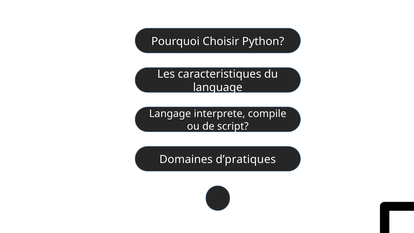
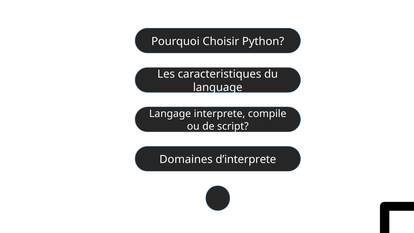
d’pratiques: d’pratiques -> d’interprete
